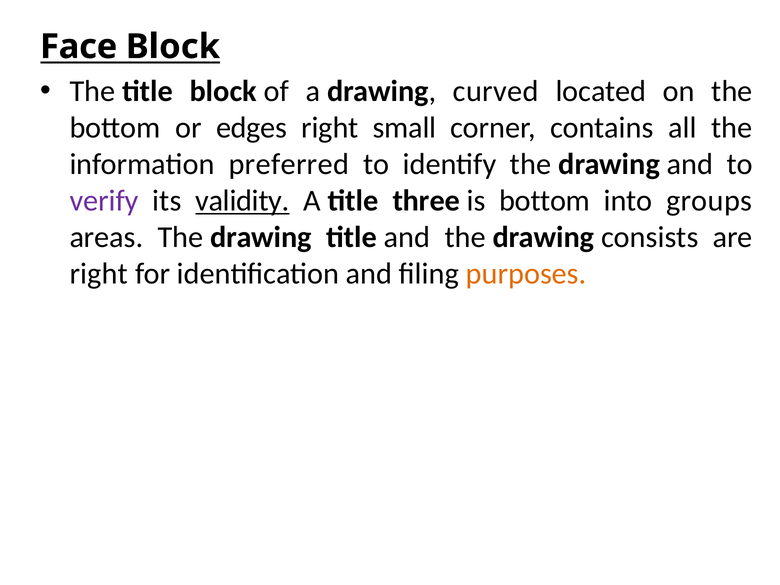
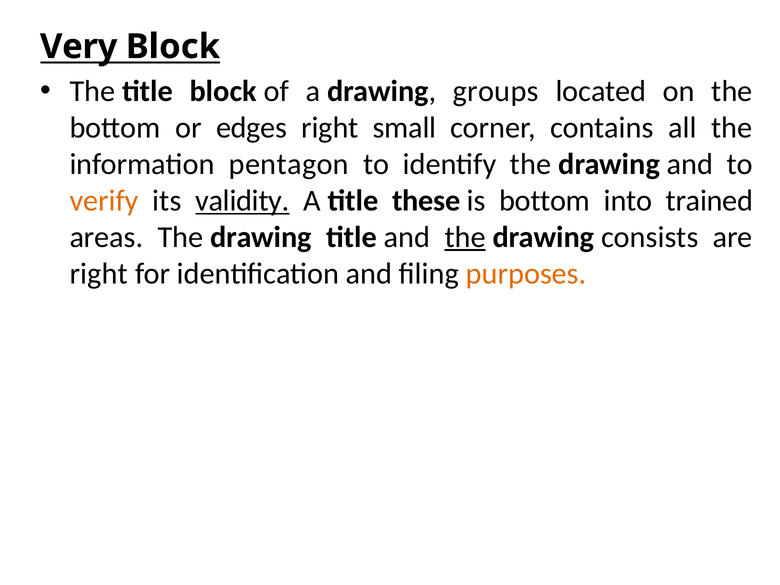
Face: Face -> Very
curved: curved -> groups
preferred: preferred -> pentagon
verify colour: purple -> orange
three: three -> these
groups: groups -> trained
the at (465, 237) underline: none -> present
